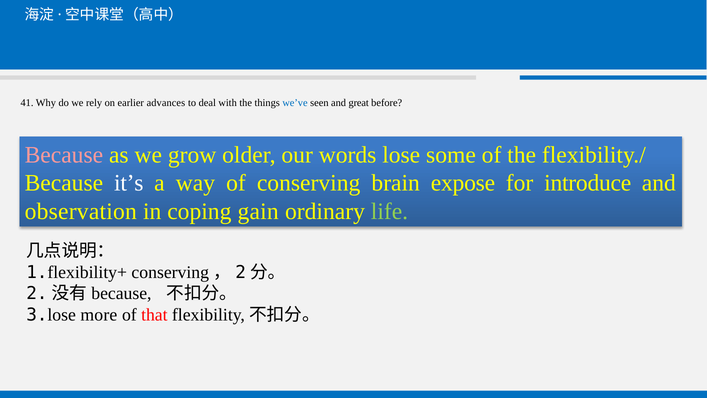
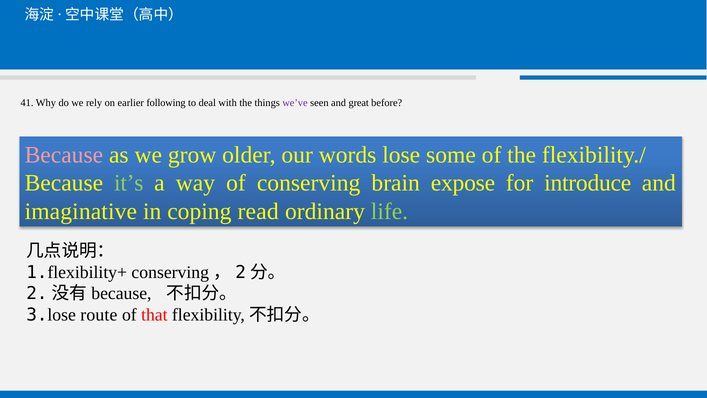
advances: advances -> following
we’ve colour: blue -> purple
it’s colour: white -> light green
observation: observation -> imaginative
gain: gain -> read
more: more -> route
